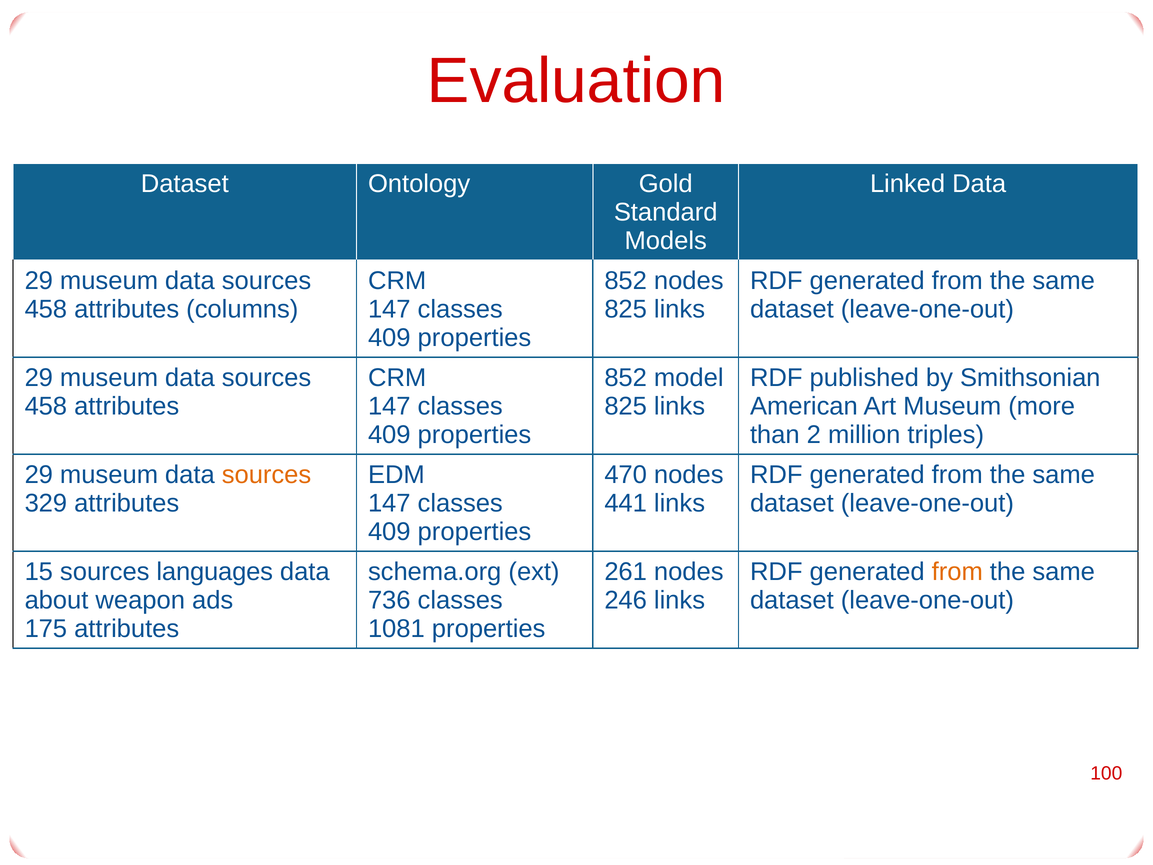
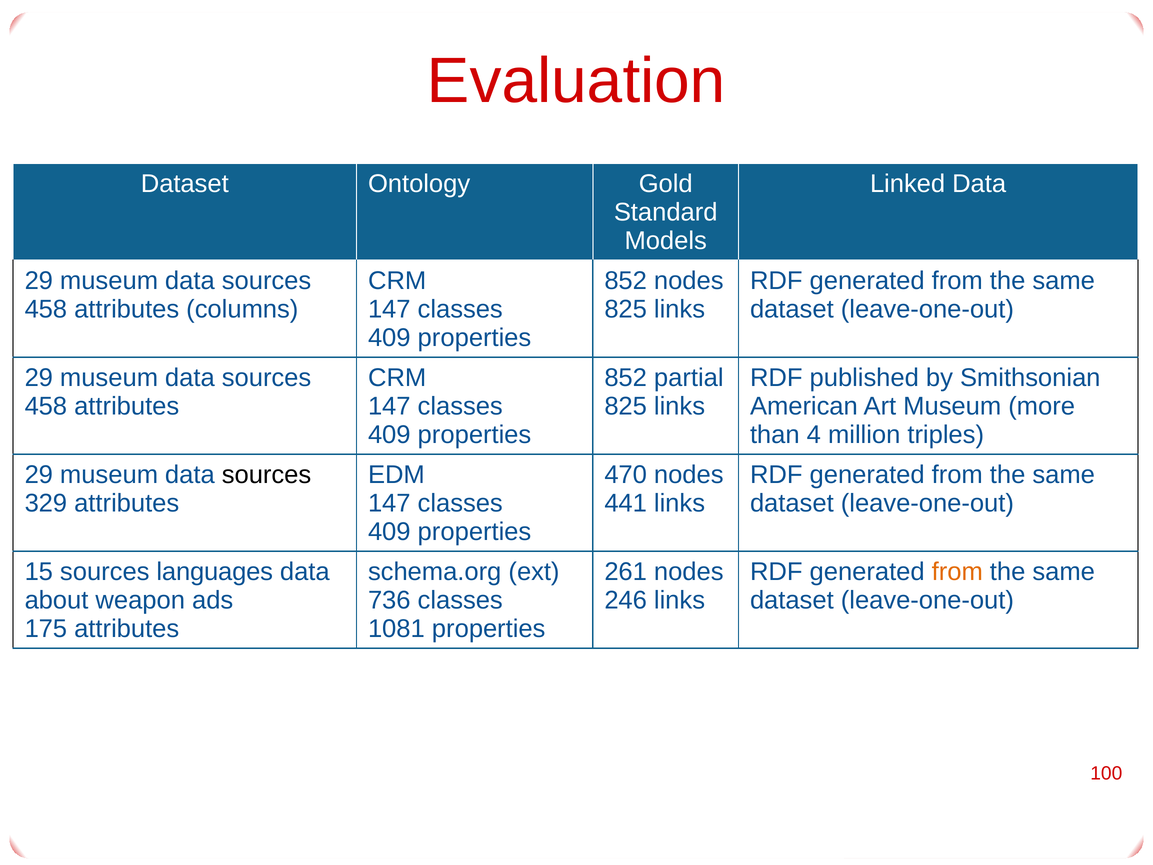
model: model -> partial
2: 2 -> 4
sources at (267, 475) colour: orange -> black
